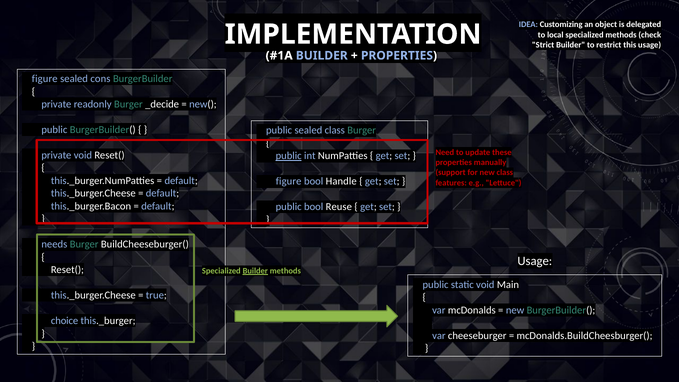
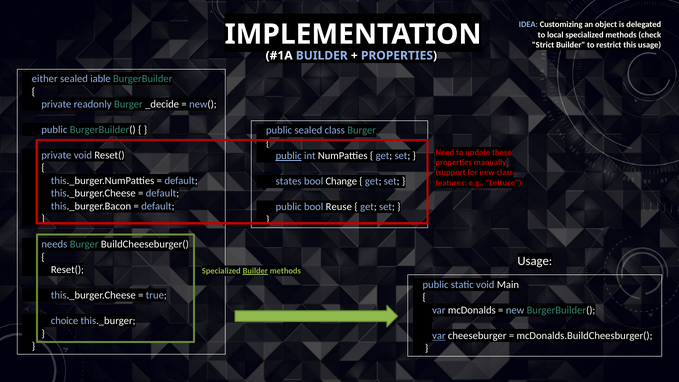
figure at (45, 79): figure -> either
cons: cons -> iable
figure at (289, 181): figure -> states
Handle: Handle -> Change
var at (439, 335) underline: none -> present
